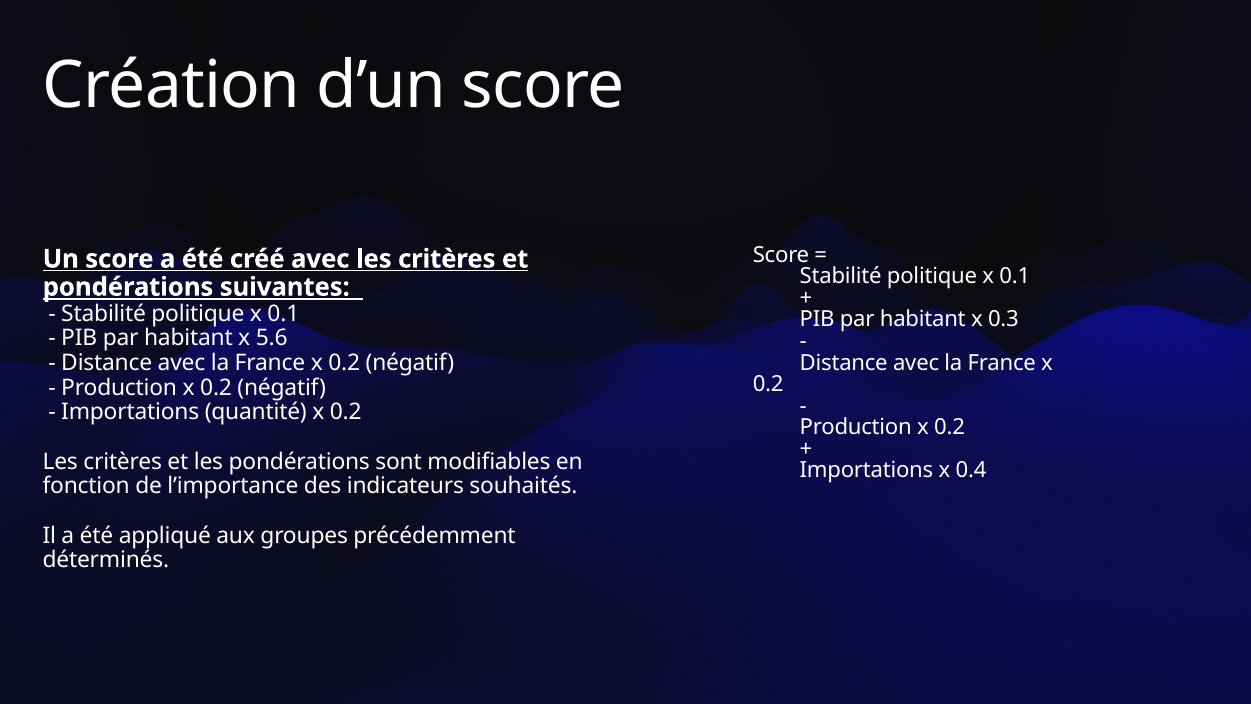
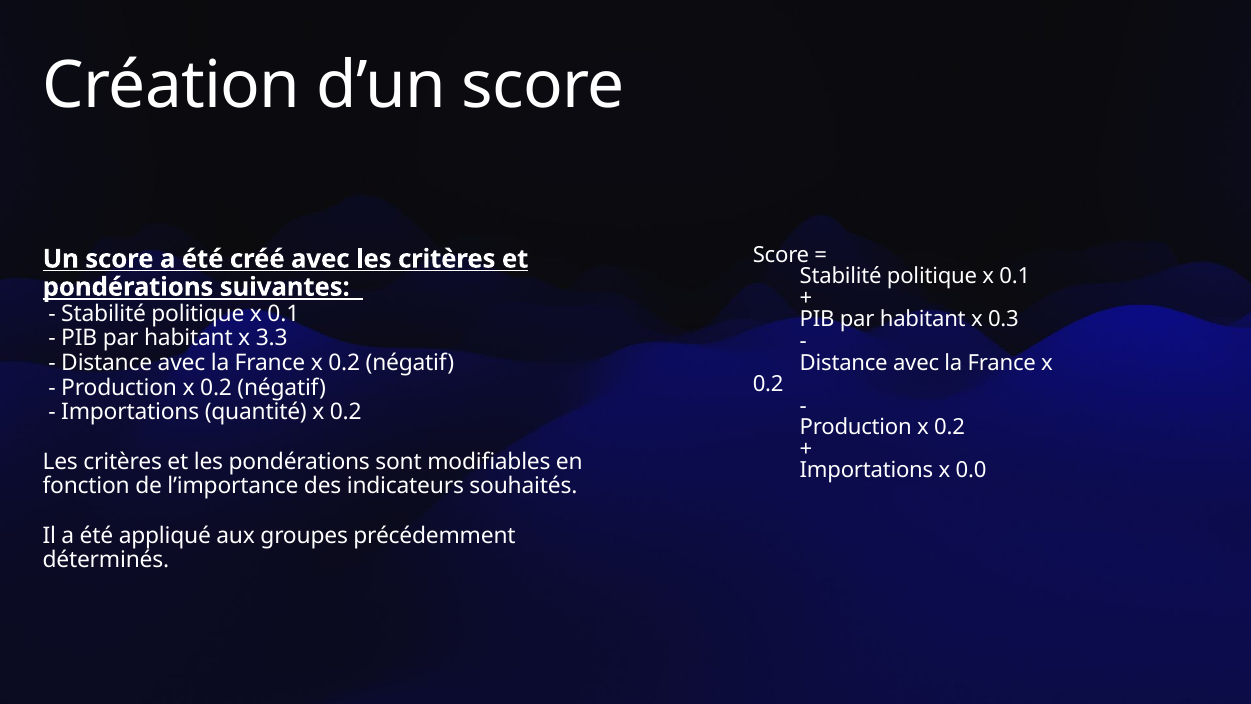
5.6: 5.6 -> 3.3
0.4: 0.4 -> 0.0
